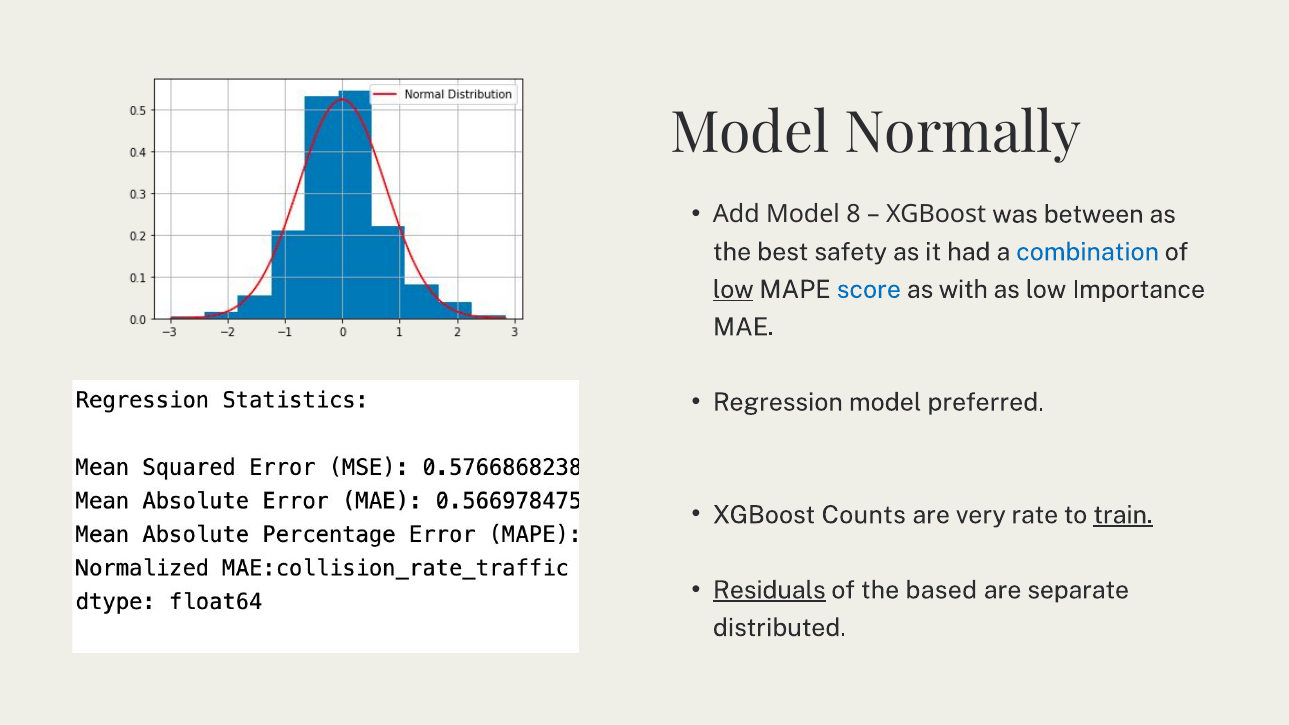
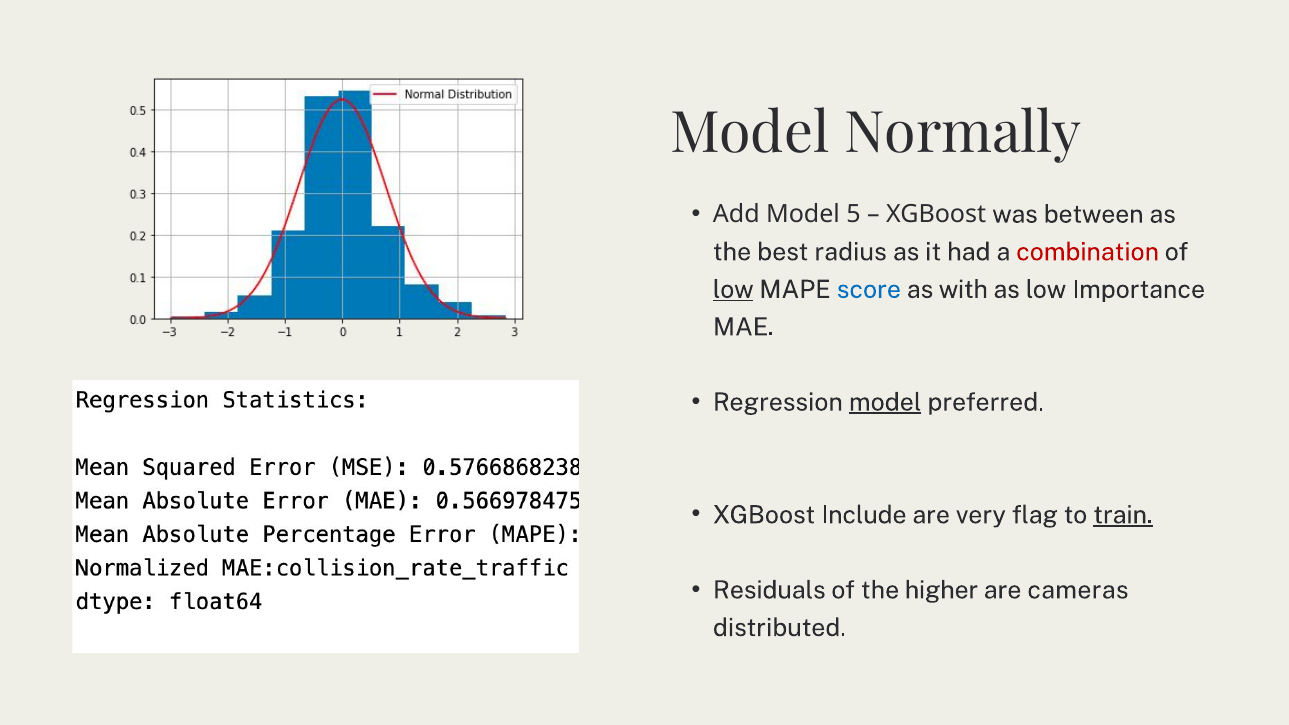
8: 8 -> 5
safety: safety -> radius
combination colour: blue -> red
model at (885, 402) underline: none -> present
Counts: Counts -> Include
rate: rate -> flag
Residuals underline: present -> none
based: based -> higher
separate: separate -> cameras
